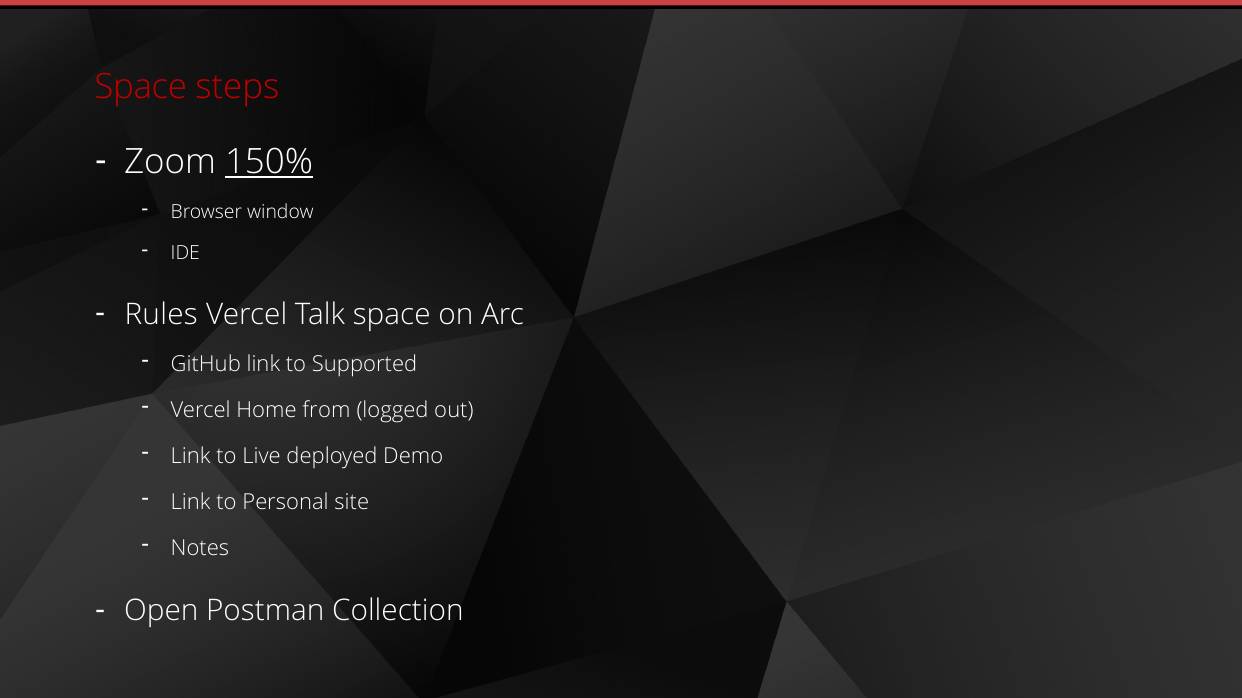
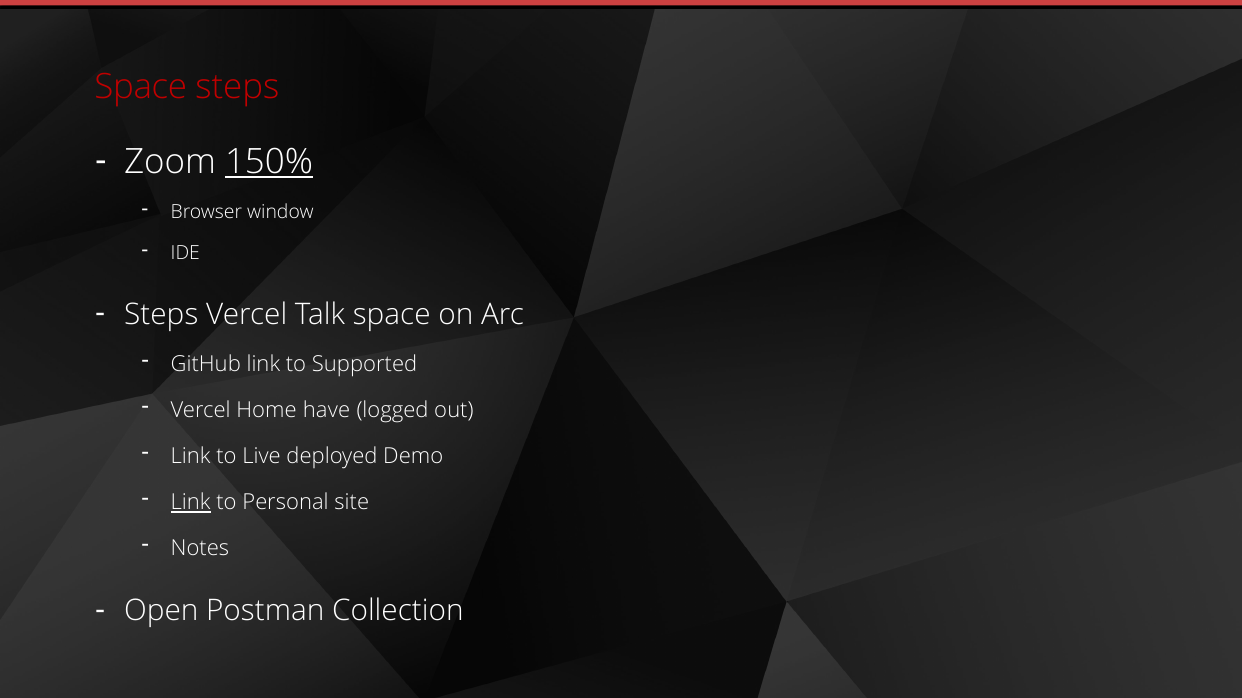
Rules at (161, 315): Rules -> Steps
from: from -> have
Link at (191, 503) underline: none -> present
